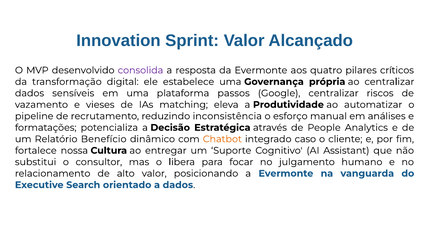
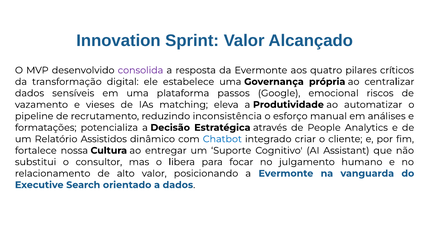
Google centralizar: centralizar -> emocional
Benefício: Benefício -> Assistidos
Chatbot colour: orange -> blue
caso: caso -> criar
